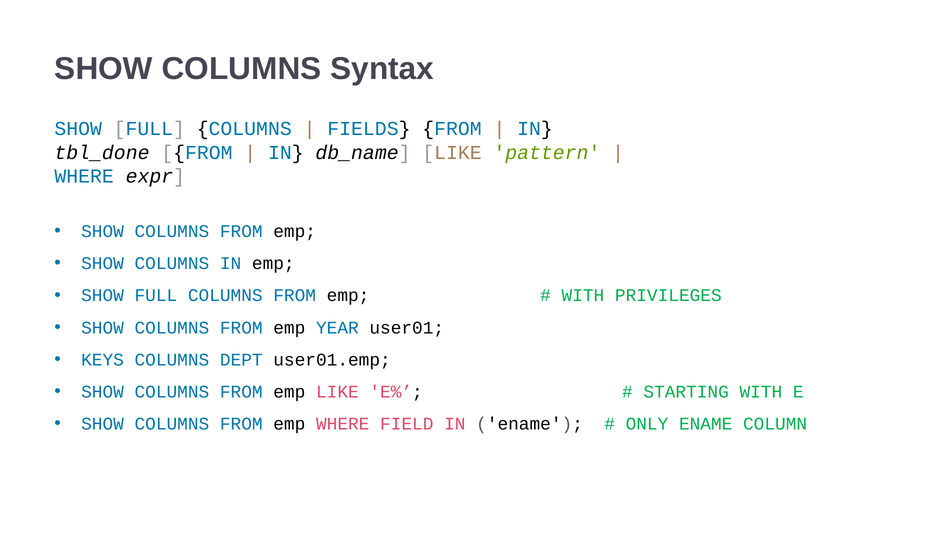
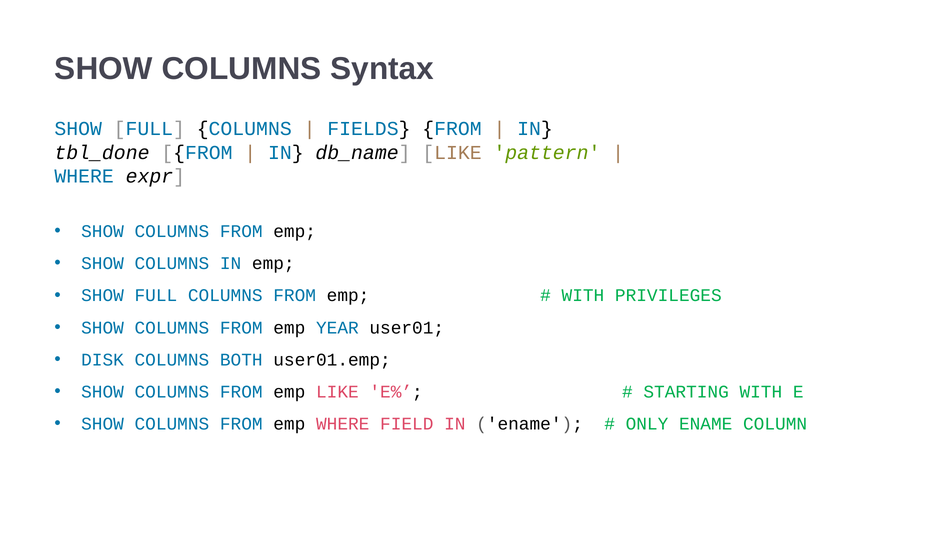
KEYS: KEYS -> DISK
DEPT: DEPT -> BOTH
